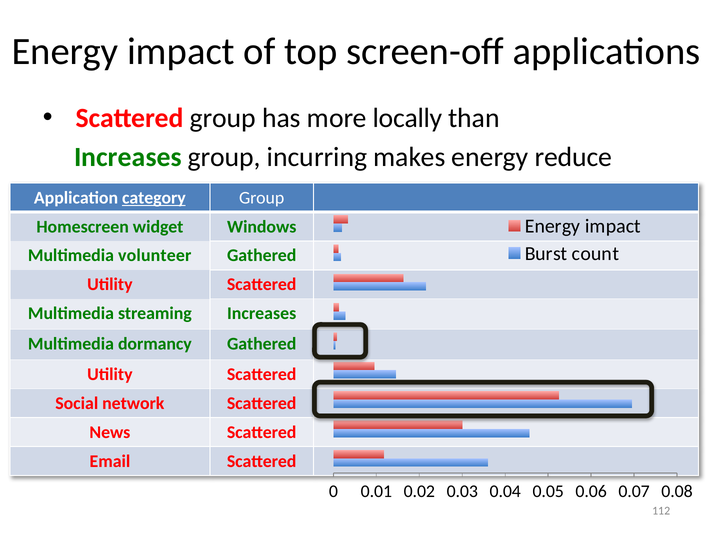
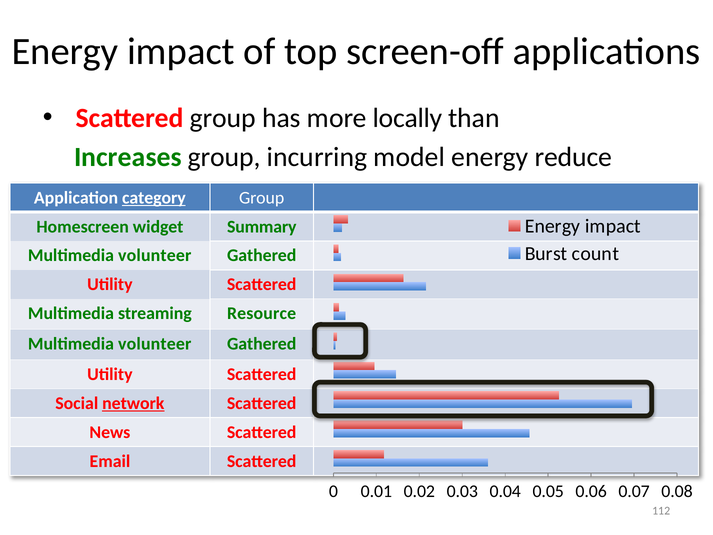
makes: makes -> model
Windows: Windows -> Summary
streaming Increases: Increases -> Resource
dormancy at (155, 344): dormancy -> volunteer
network underline: none -> present
